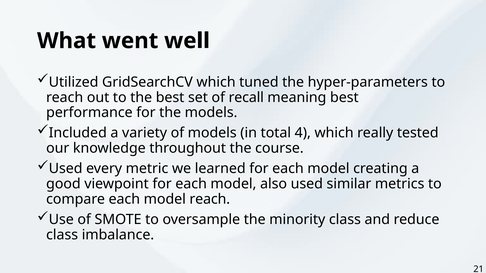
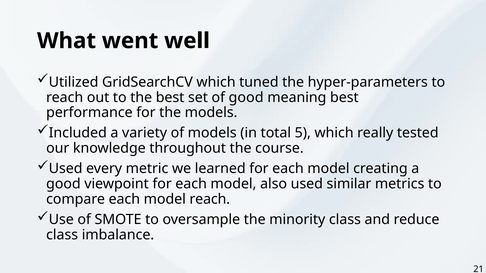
of recall: recall -> good
4: 4 -> 5
